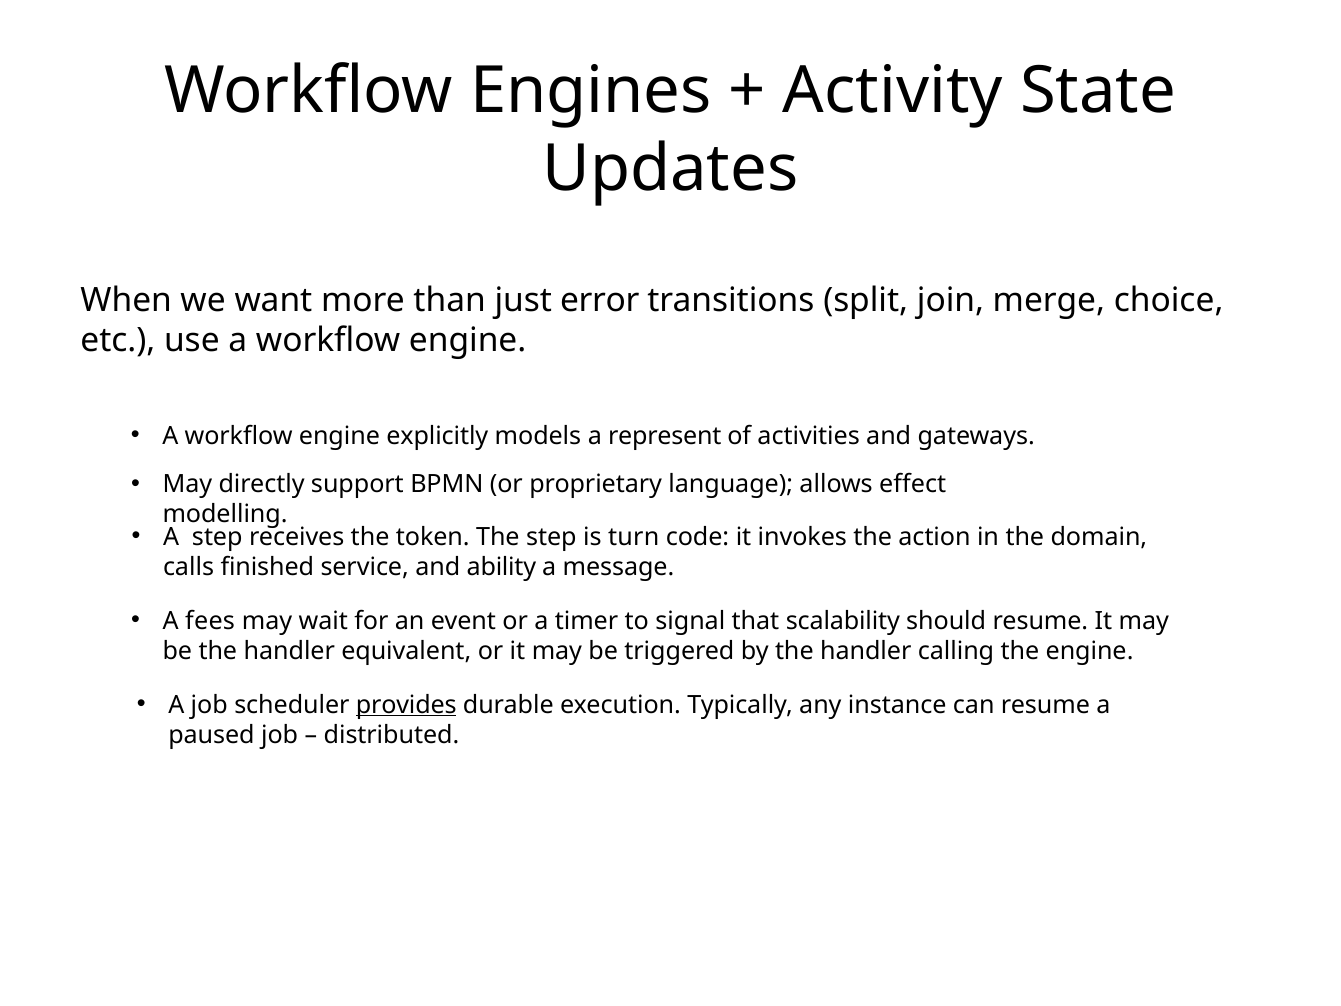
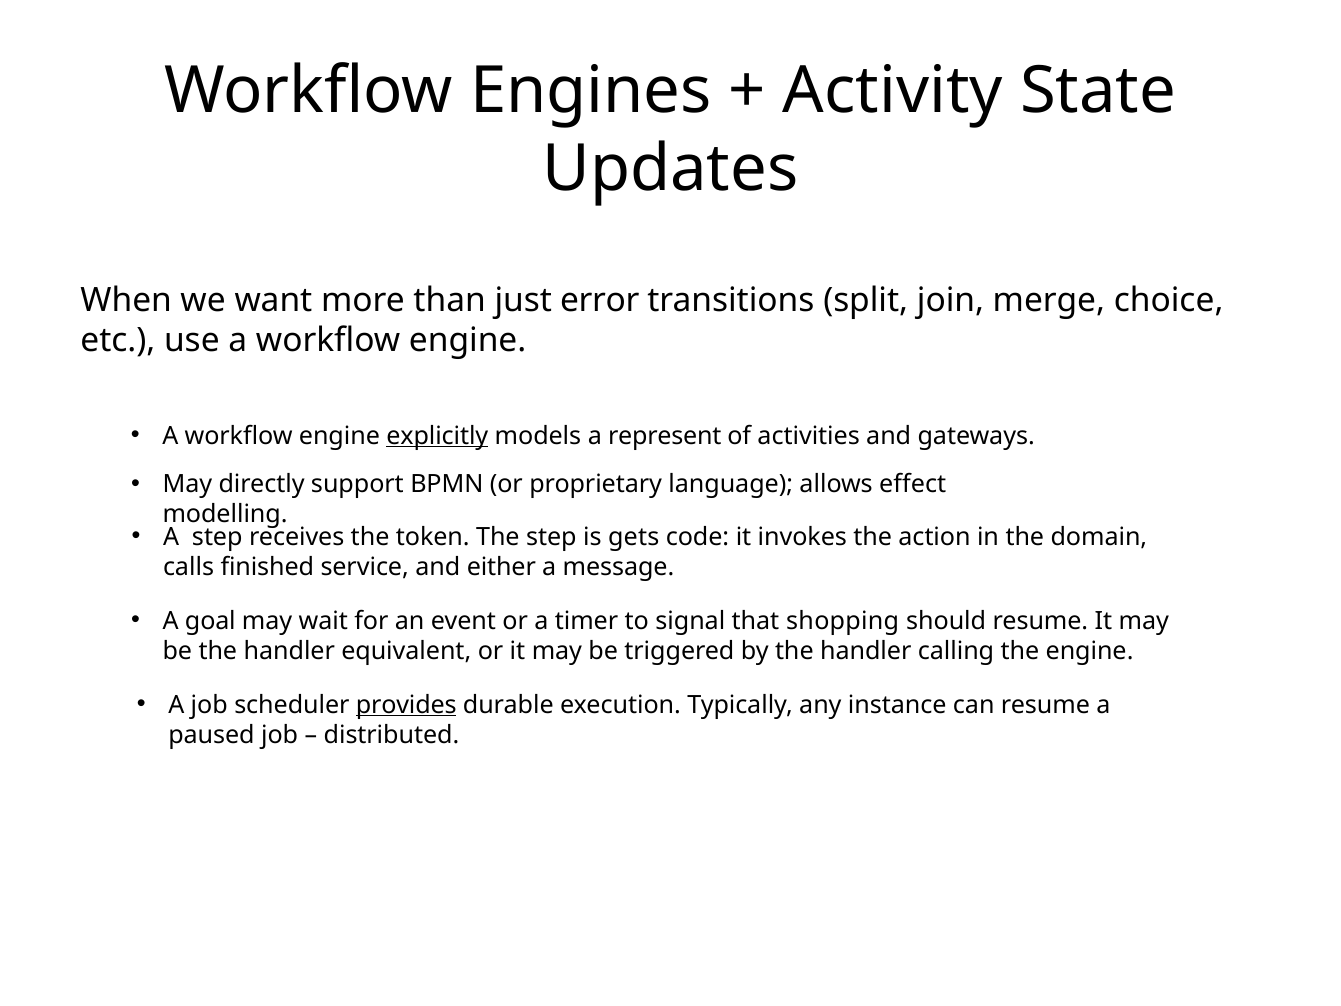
explicitly underline: none -> present
turn: turn -> gets
ability: ability -> either
fees: fees -> goal
scalability: scalability -> shopping
